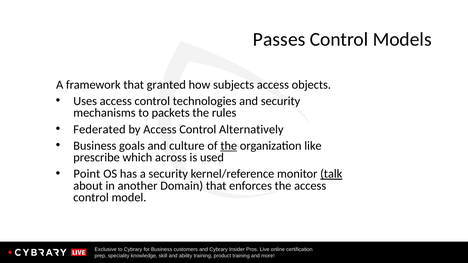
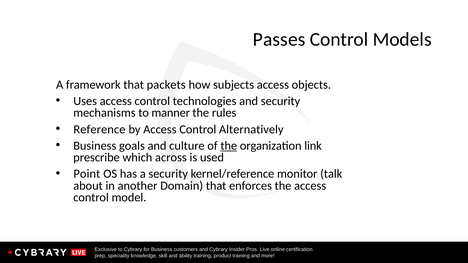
granted: granted -> packets
packets: packets -> manner
Federated: Federated -> Reference
like: like -> link
talk underline: present -> none
